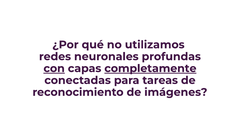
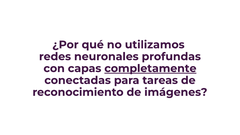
con underline: present -> none
